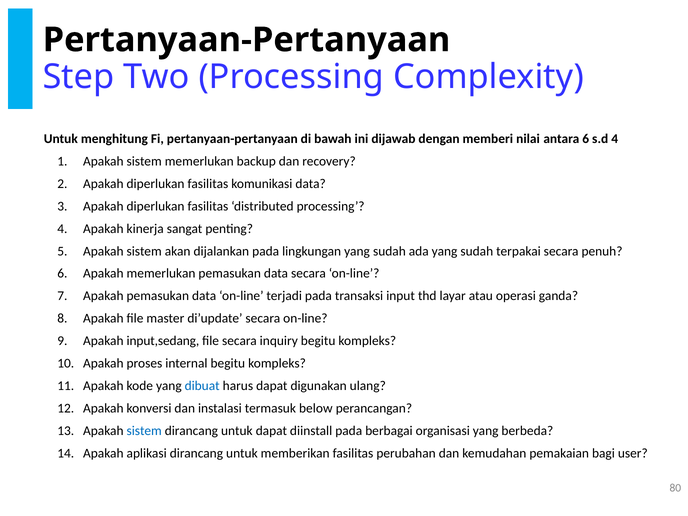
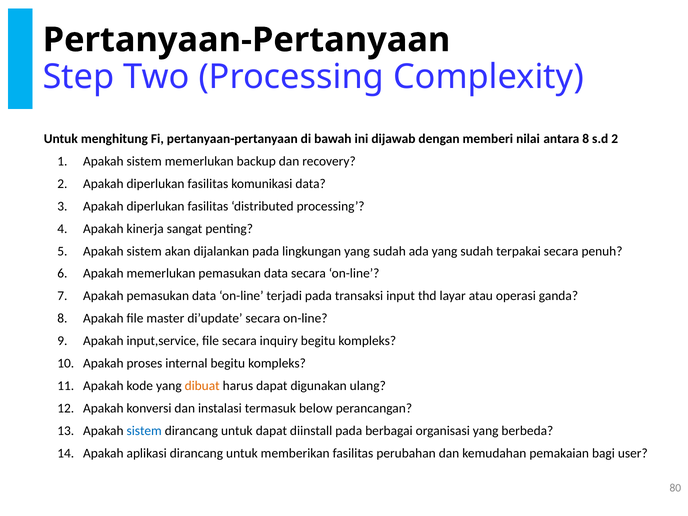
antara 6: 6 -> 8
s.d 4: 4 -> 2
input,sedang: input,sedang -> input,service
dibuat colour: blue -> orange
